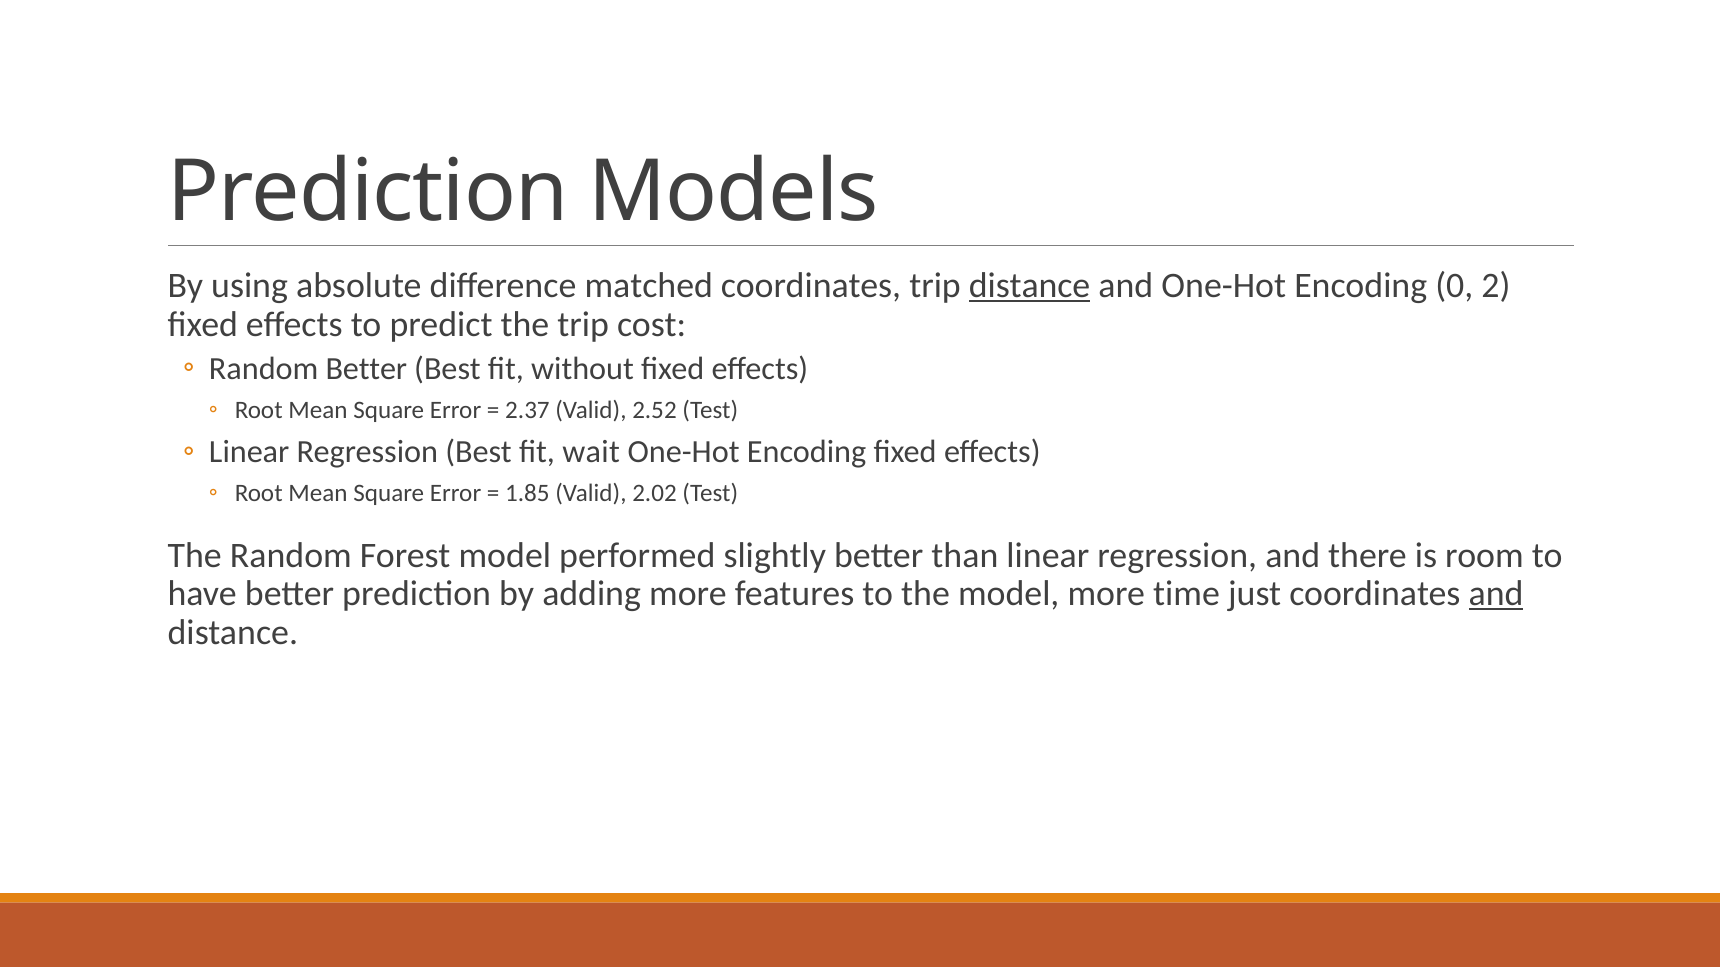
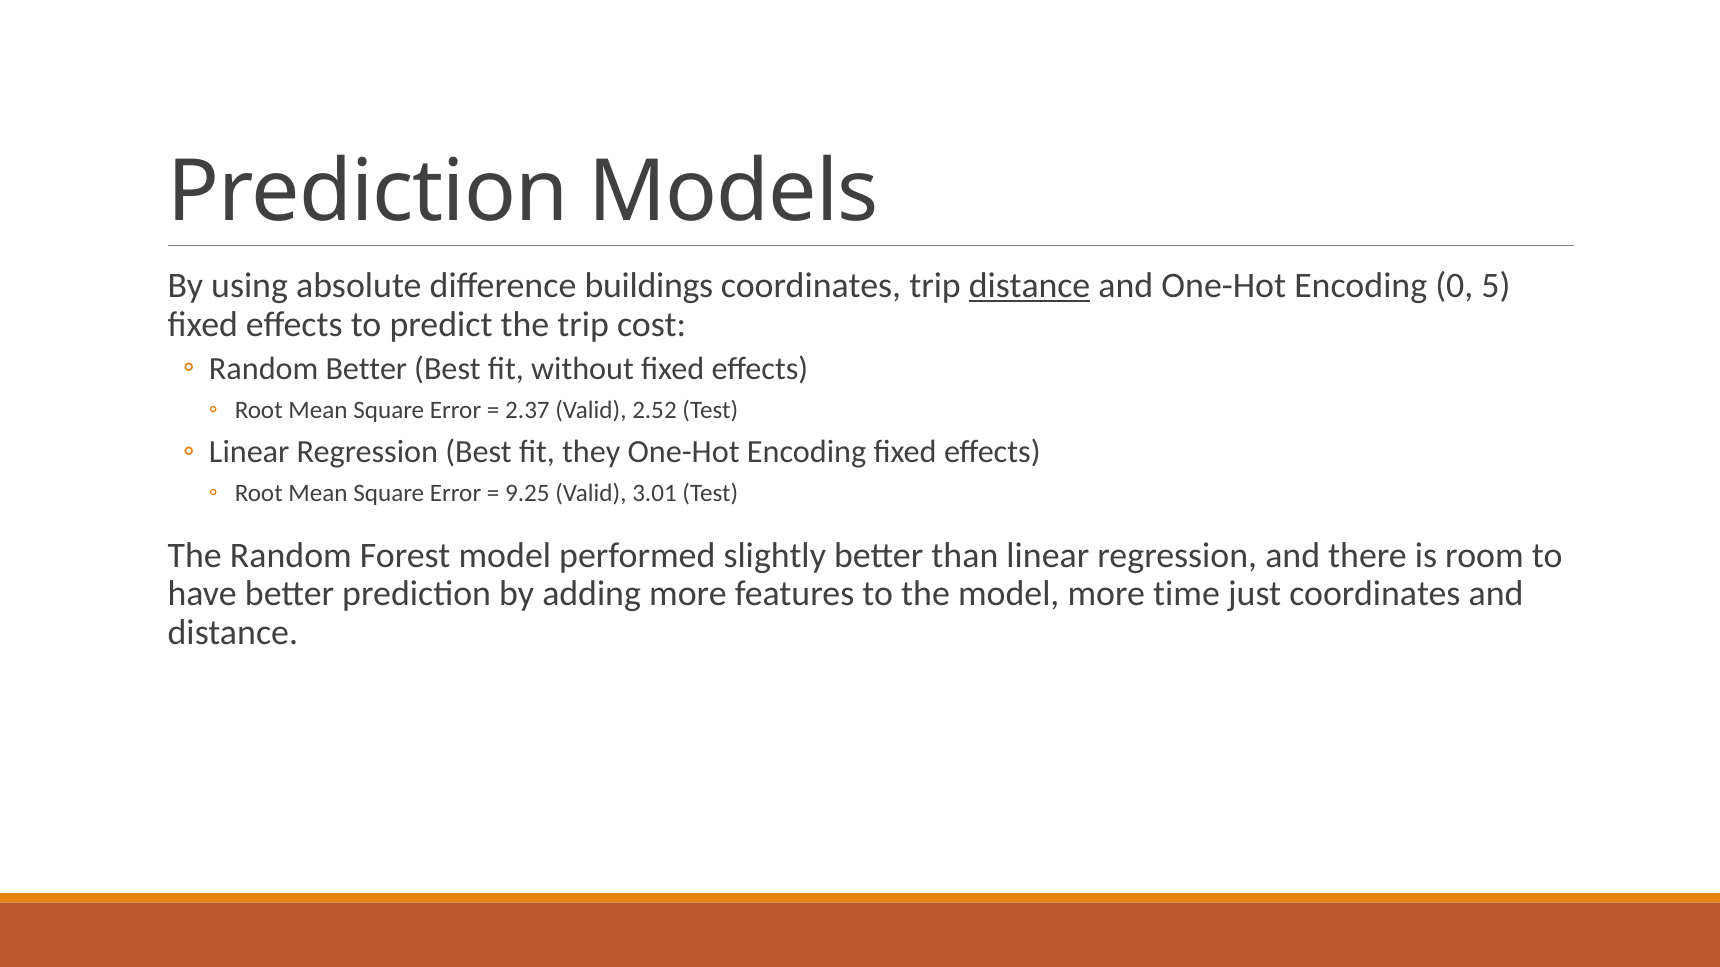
matched: matched -> buildings
2: 2 -> 5
wait: wait -> they
1.85: 1.85 -> 9.25
2.02: 2.02 -> 3.01
and at (1496, 594) underline: present -> none
